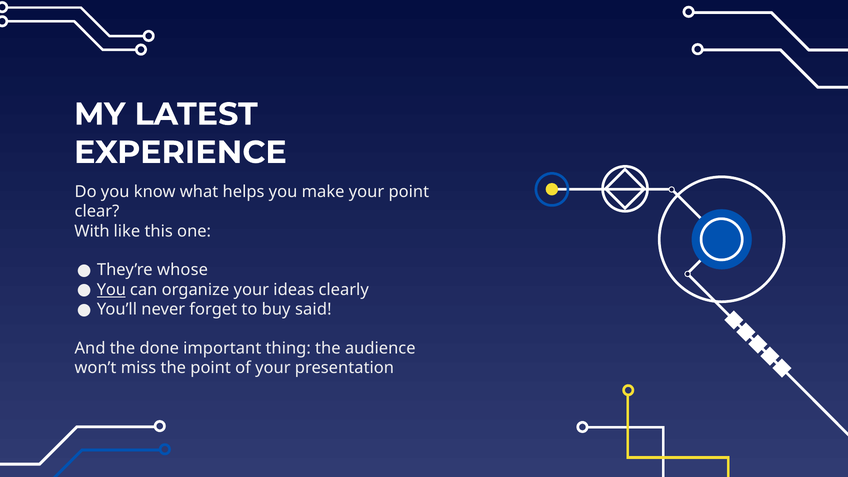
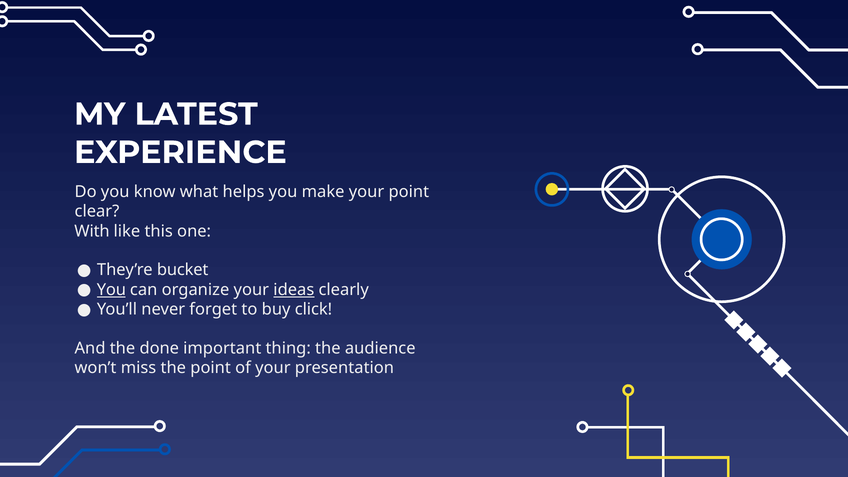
whose: whose -> bucket
ideas underline: none -> present
said: said -> click
